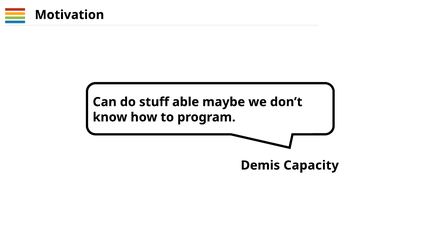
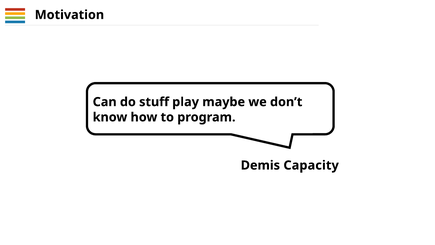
able: able -> play
